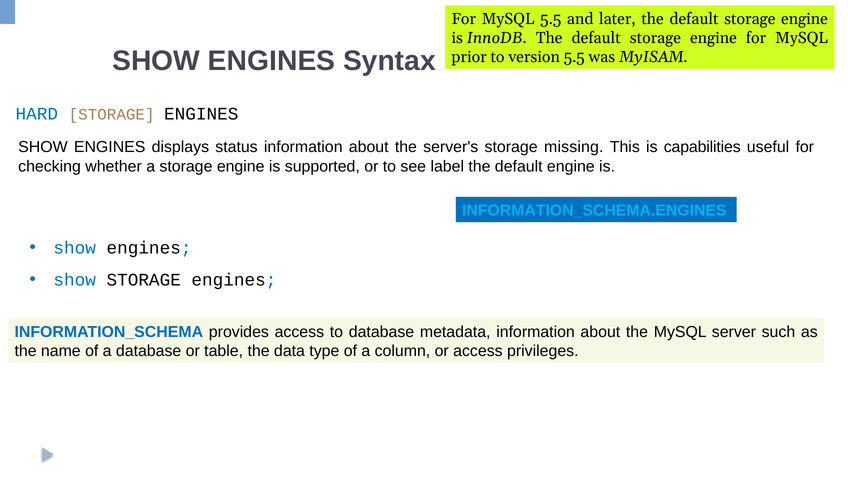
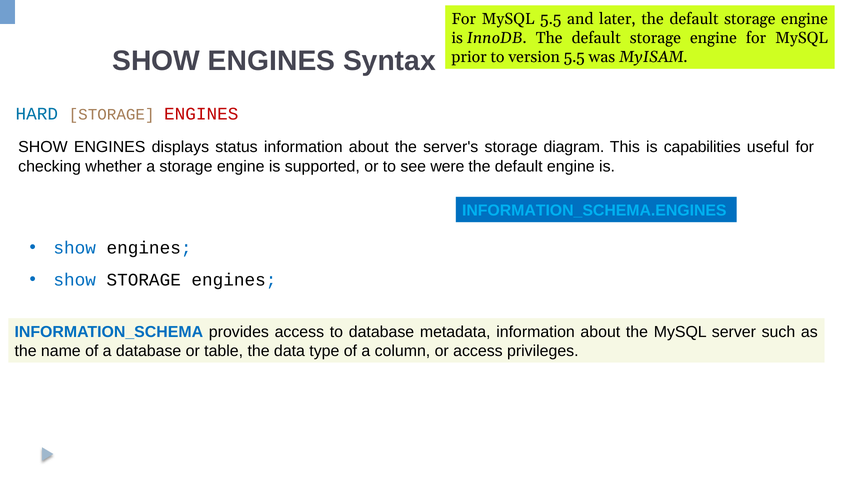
ENGINES at (201, 114) colour: black -> red
missing: missing -> diagram
label: label -> were
